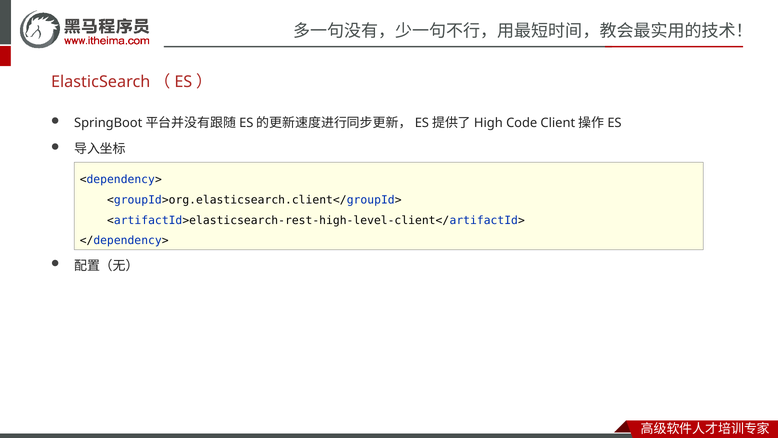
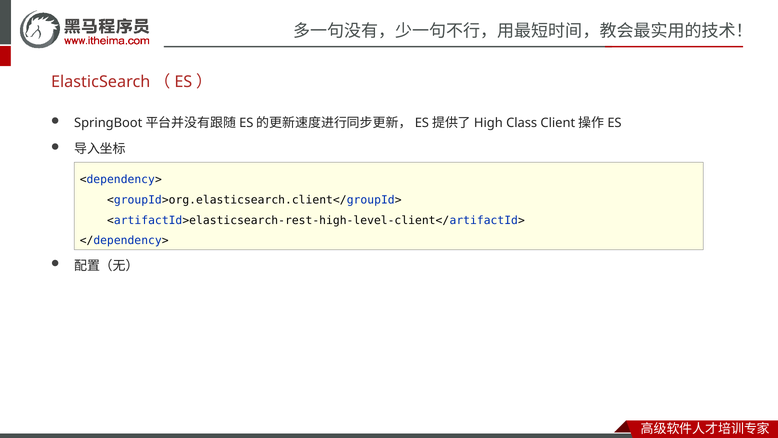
Code: Code -> Class
